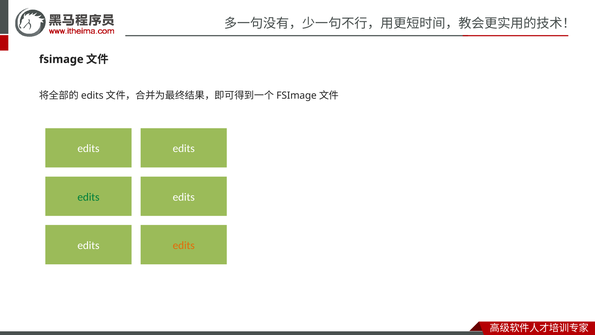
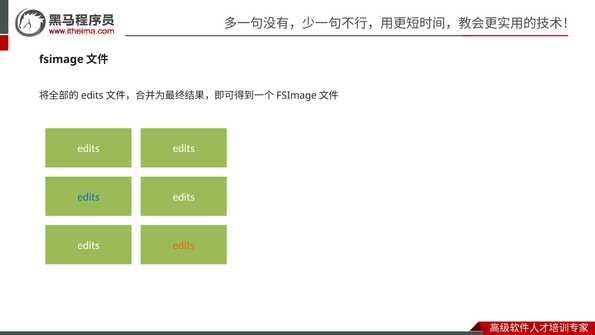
edits at (88, 197) colour: green -> blue
